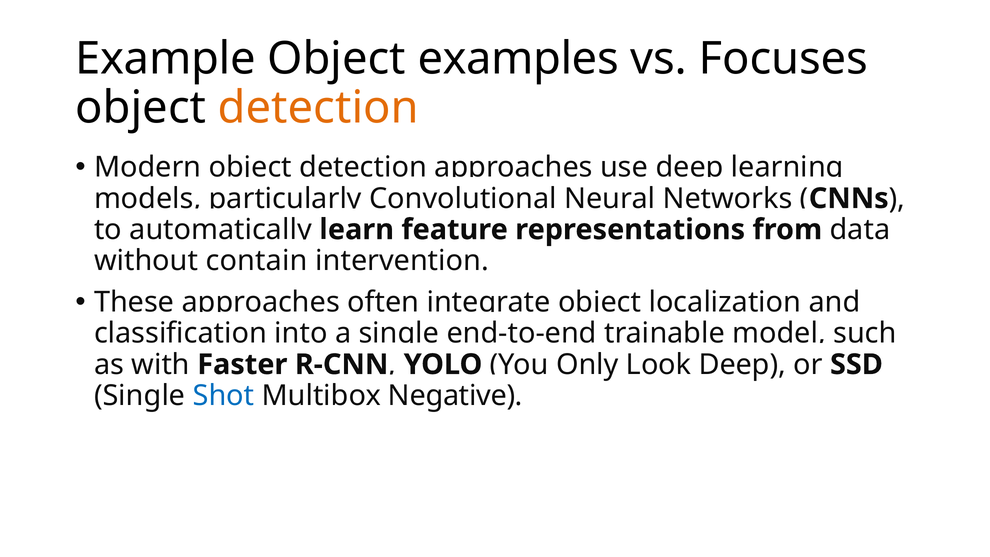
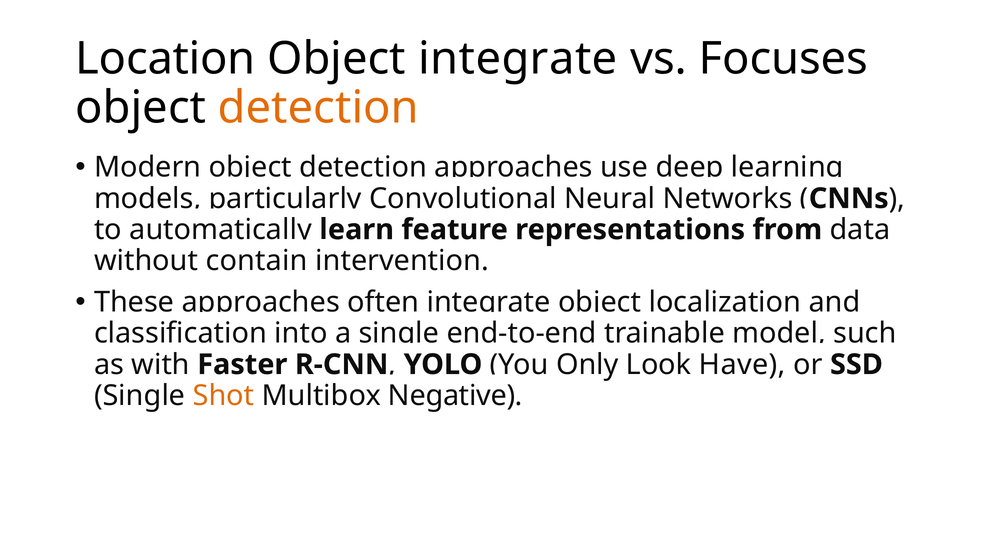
Example: Example -> Location
Object examples: examples -> integrate
Look Deep: Deep -> Have
Shot colour: blue -> orange
